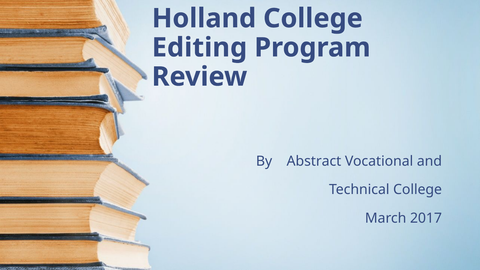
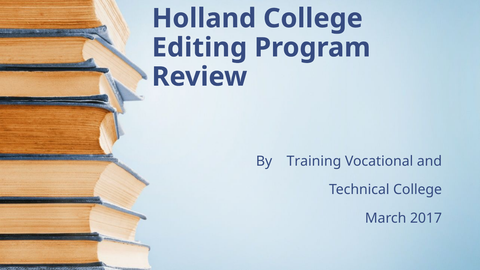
Abstract: Abstract -> Training
